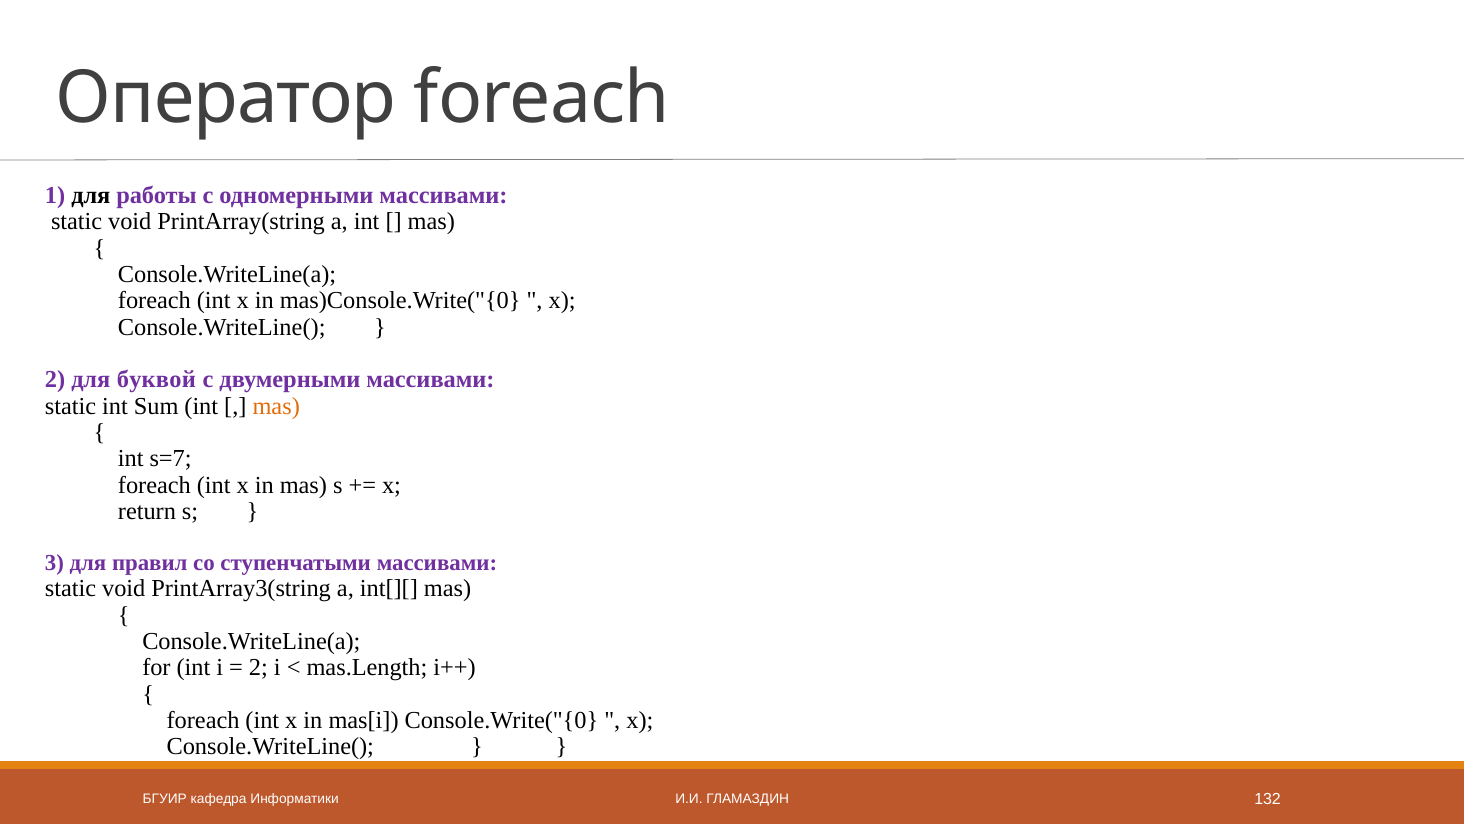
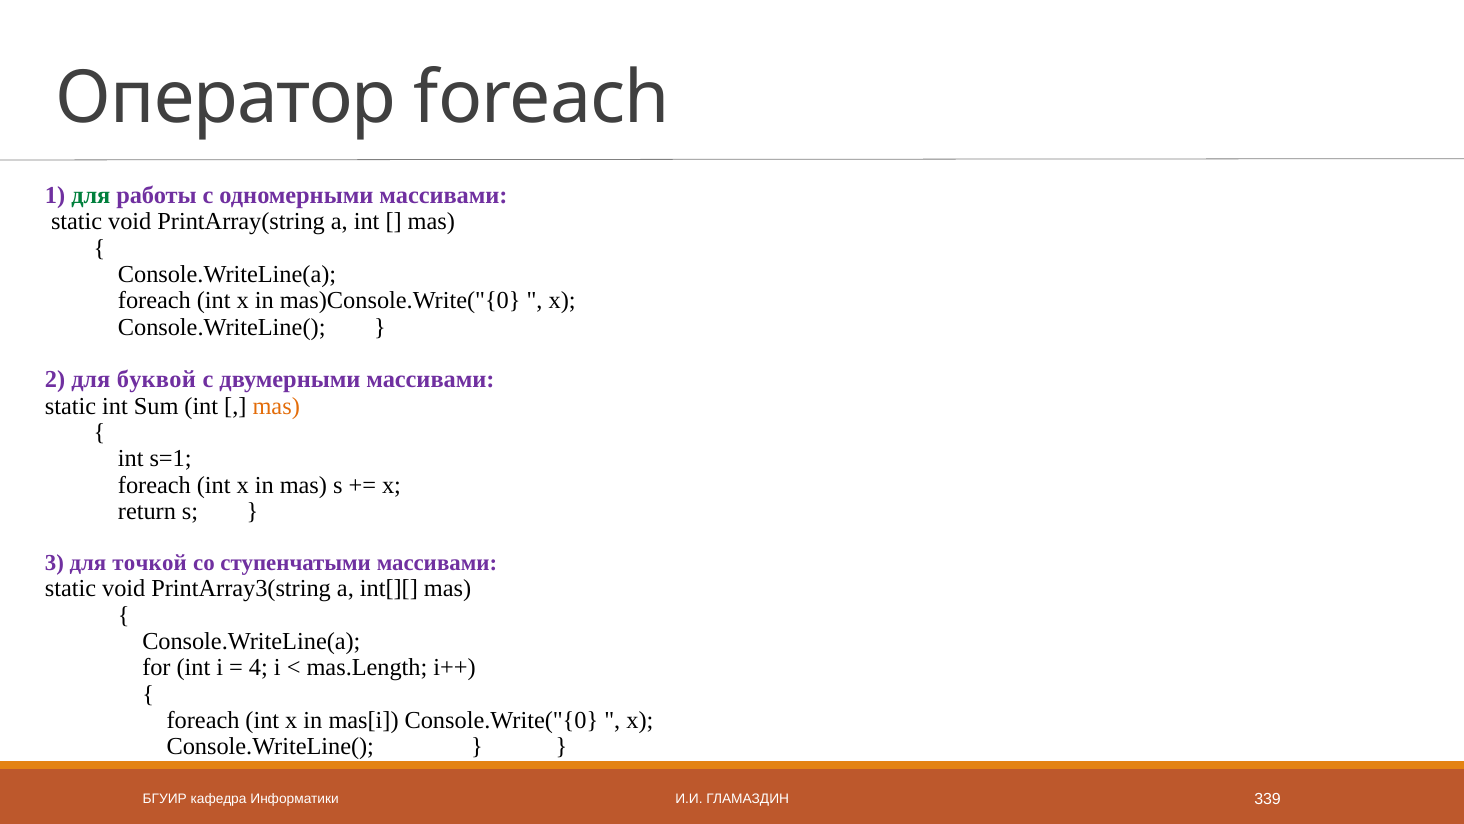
для at (91, 195) colour: black -> green
s=7: s=7 -> s=1
правил: правил -> точкой
2 at (258, 667): 2 -> 4
132: 132 -> 339
